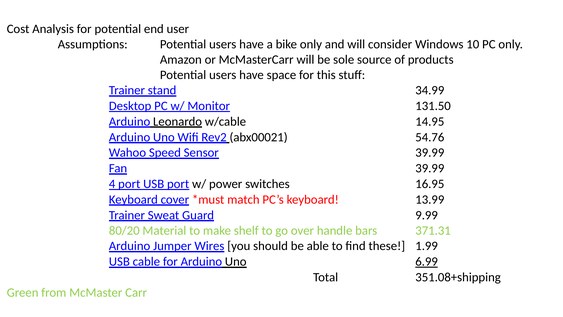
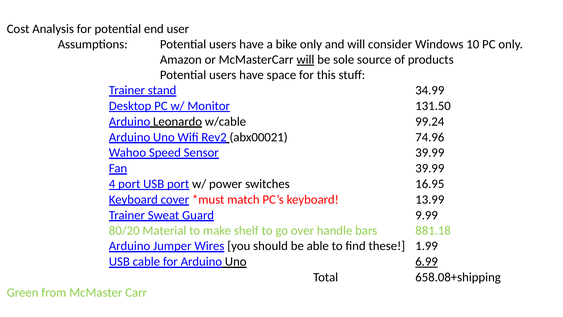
will at (305, 60) underline: none -> present
14.95: 14.95 -> 99.24
54.76: 54.76 -> 74.96
371.31: 371.31 -> 881.18
351.08+shipping: 351.08+shipping -> 658.08+shipping
